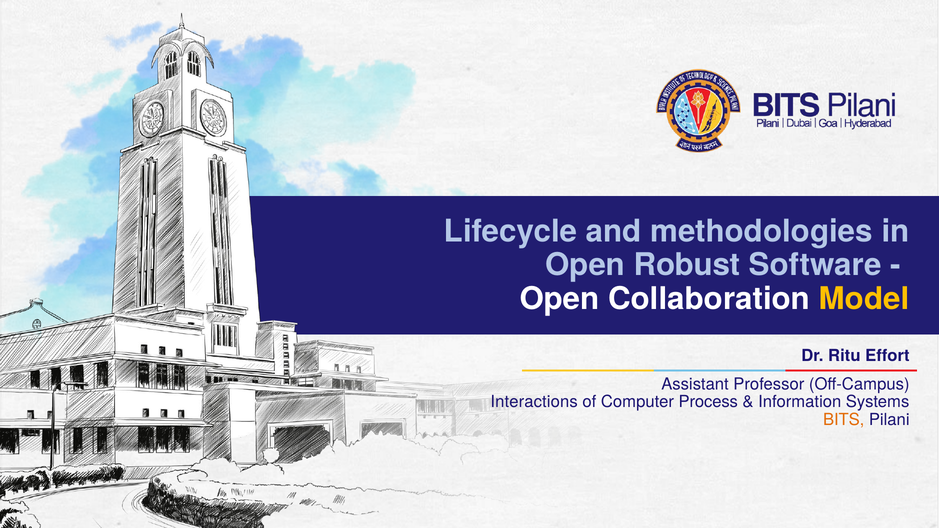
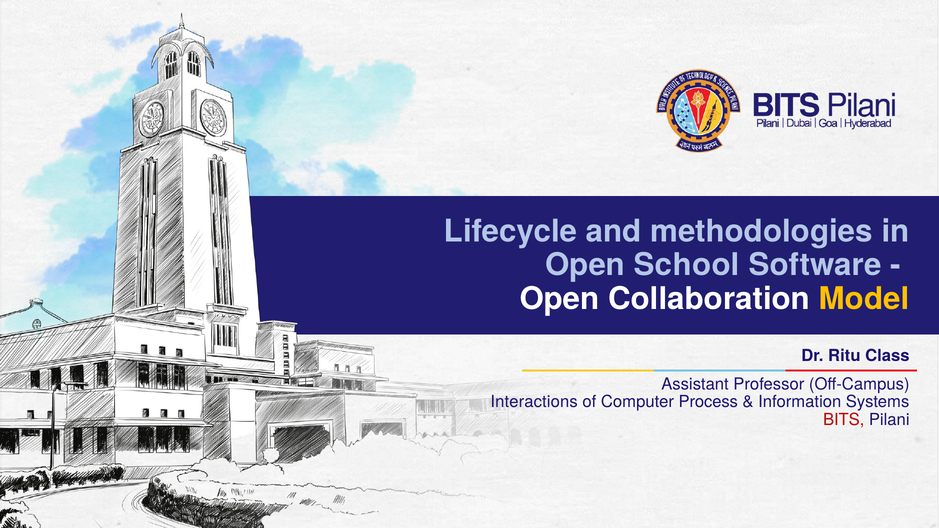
Robust: Robust -> School
Effort: Effort -> Class
BITS colour: orange -> red
